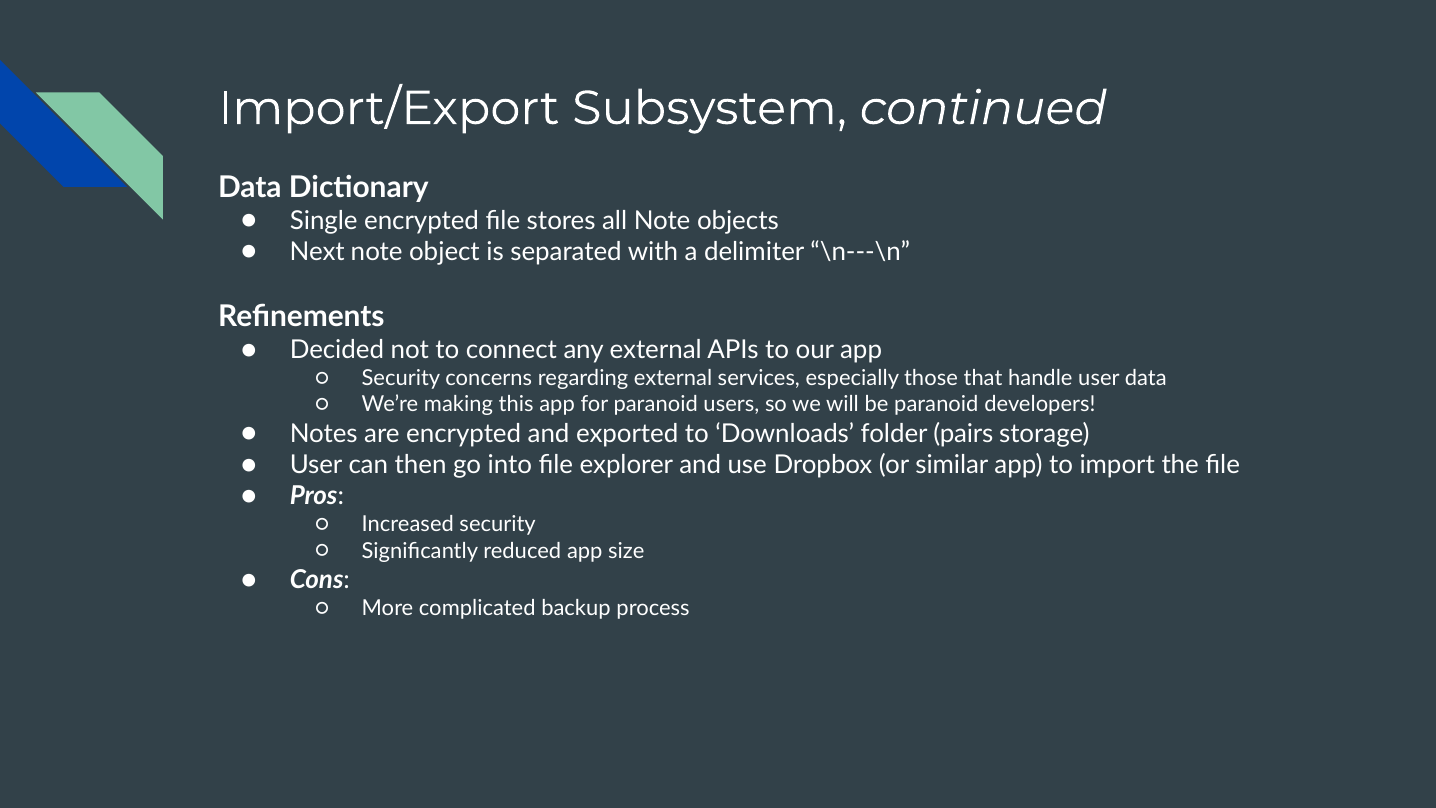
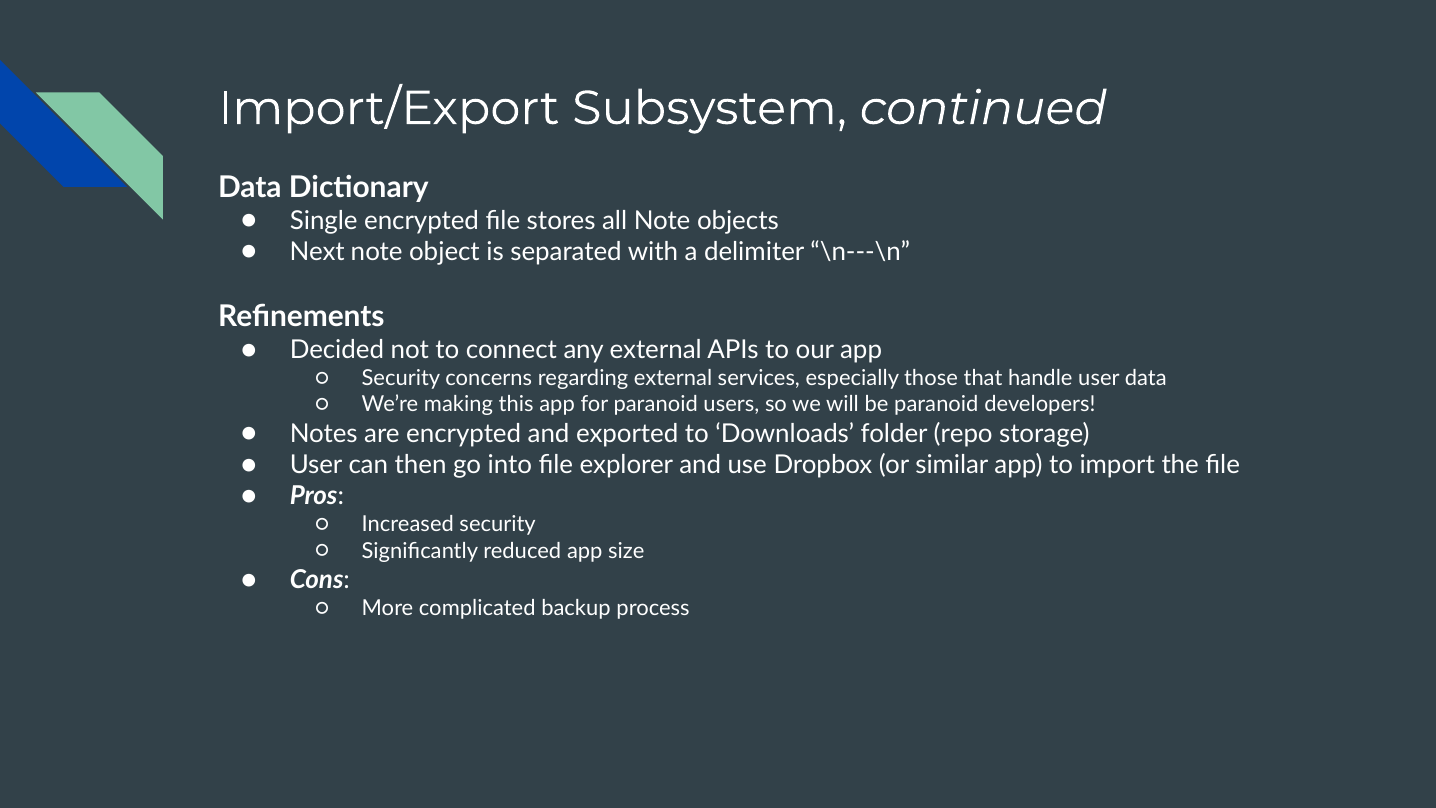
pairs: pairs -> repo
